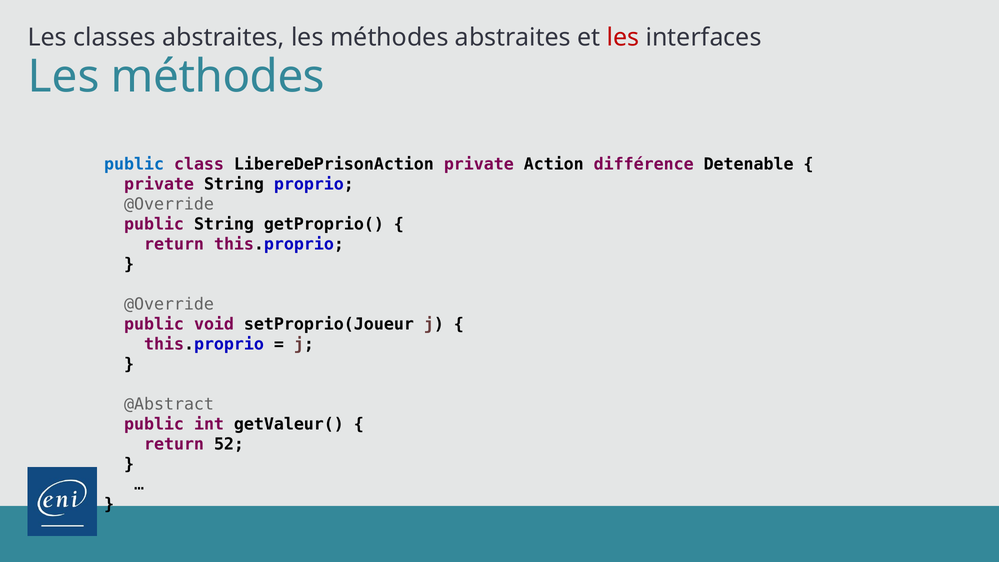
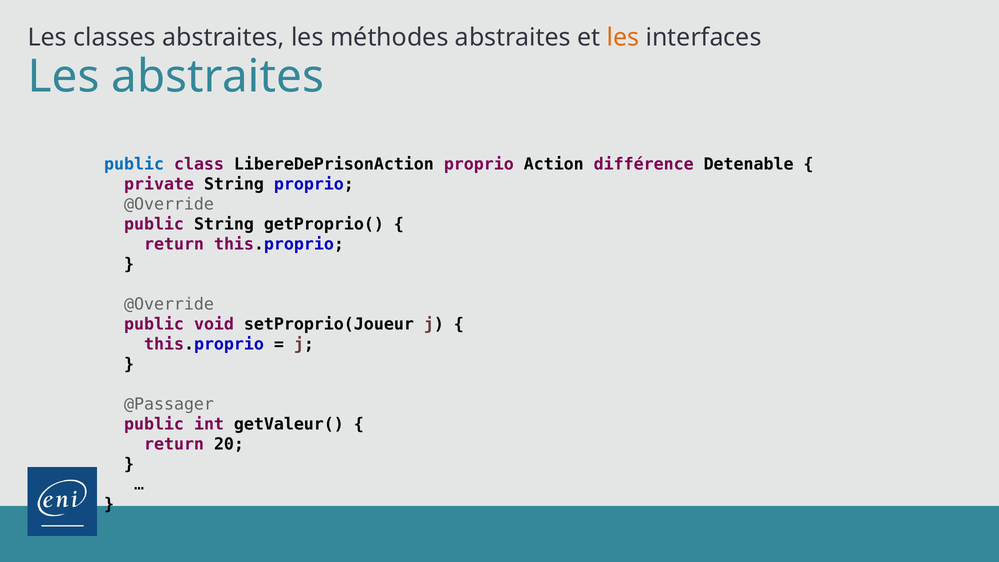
les at (623, 37) colour: red -> orange
méthodes at (218, 77): méthodes -> abstraites
LibereDePrisonAction private: private -> proprio
@Abstract: @Abstract -> @Passager
52: 52 -> 20
